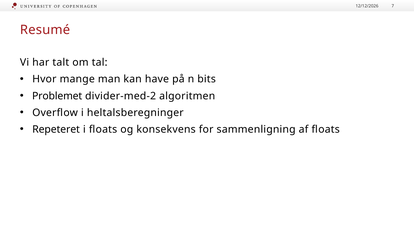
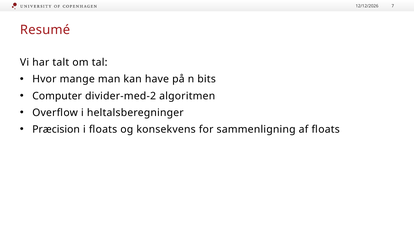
Problemet: Problemet -> Computer
Repeteret: Repeteret -> Præcision
